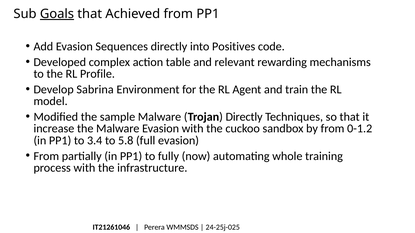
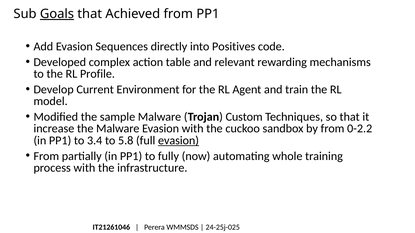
Sabrina: Sabrina -> Current
Trojan Directly: Directly -> Custom
0-1.2: 0-1.2 -> 0-2.2
evasion at (179, 141) underline: none -> present
